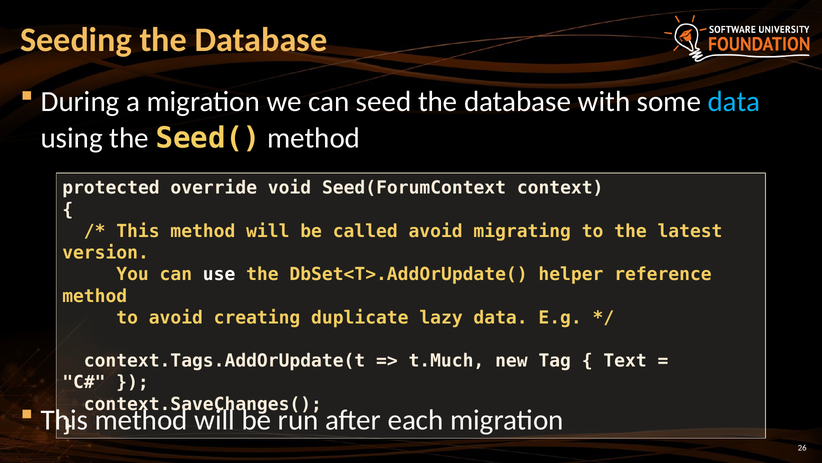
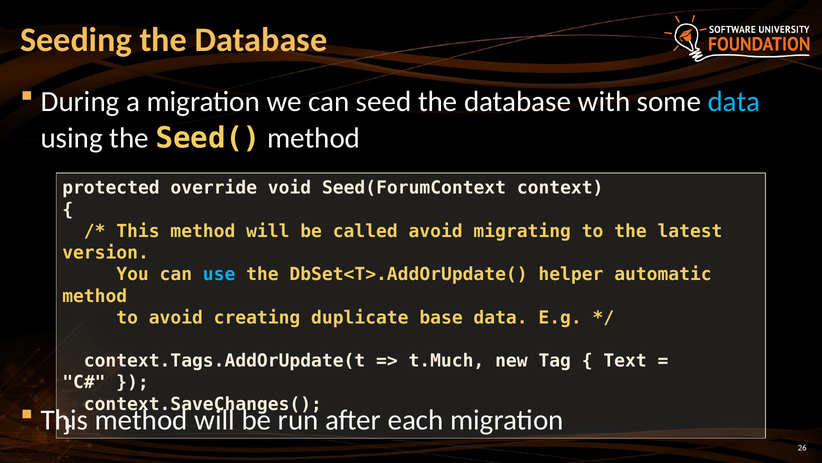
use colour: white -> light blue
reference: reference -> automatic
lazy: lazy -> base
